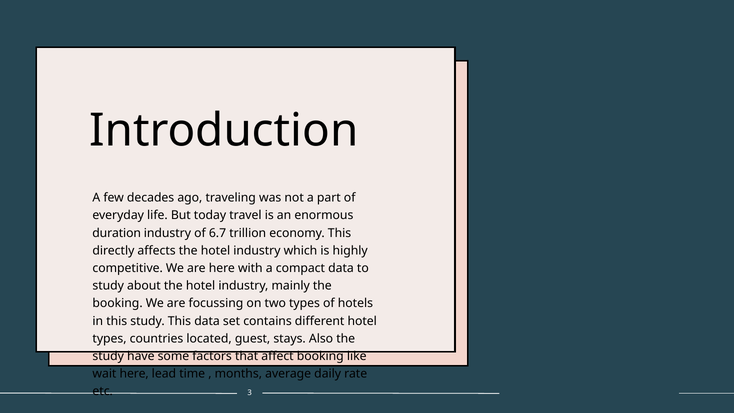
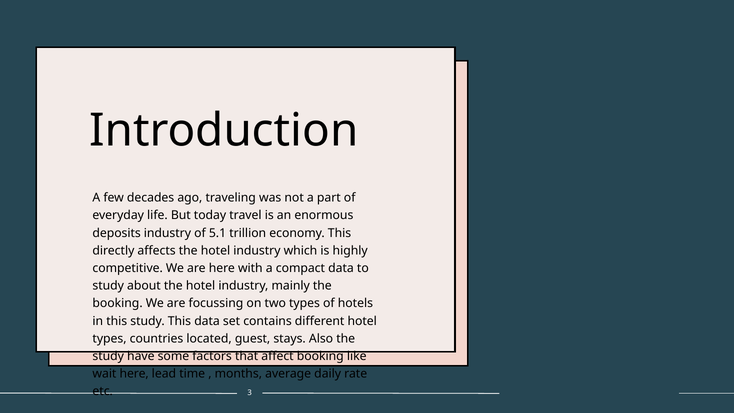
duration: duration -> deposits
6.7: 6.7 -> 5.1
